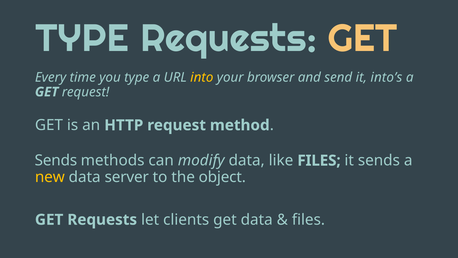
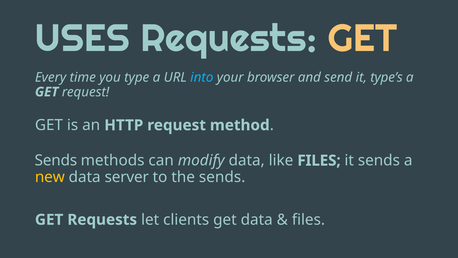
TYPE at (82, 38): TYPE -> USES
into colour: yellow -> light blue
into’s: into’s -> type’s
the object: object -> sends
